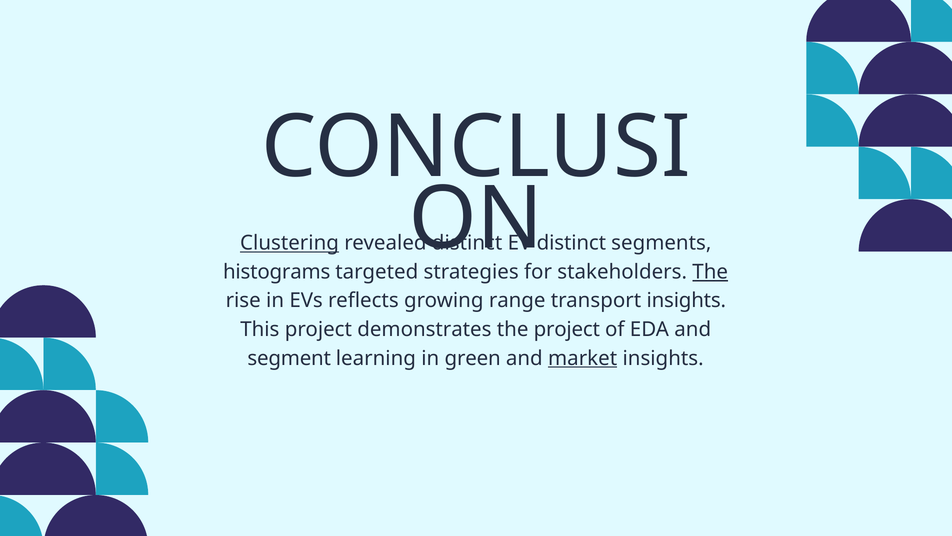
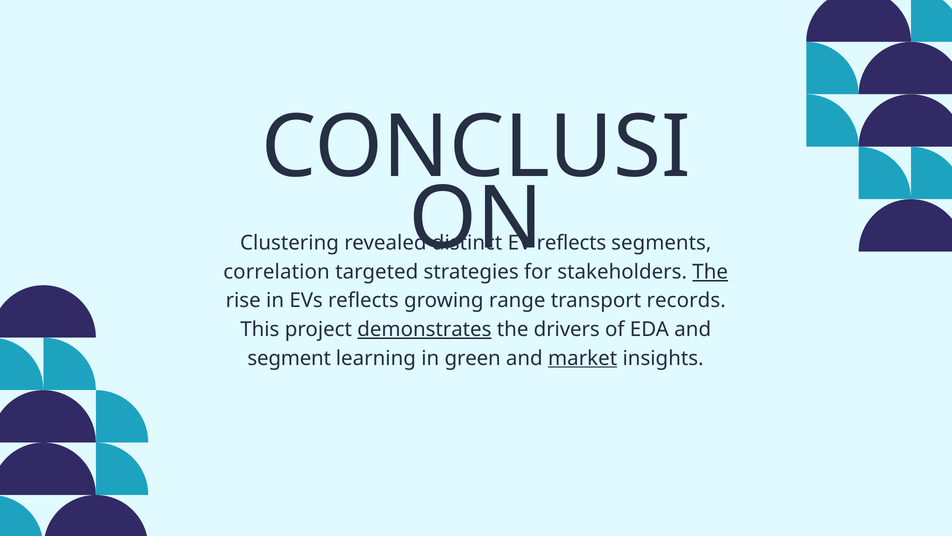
Clustering underline: present -> none
distinct at (571, 243): distinct -> reflects
histograms: histograms -> correlation
transport insights: insights -> records
demonstrates underline: none -> present
the project: project -> drivers
